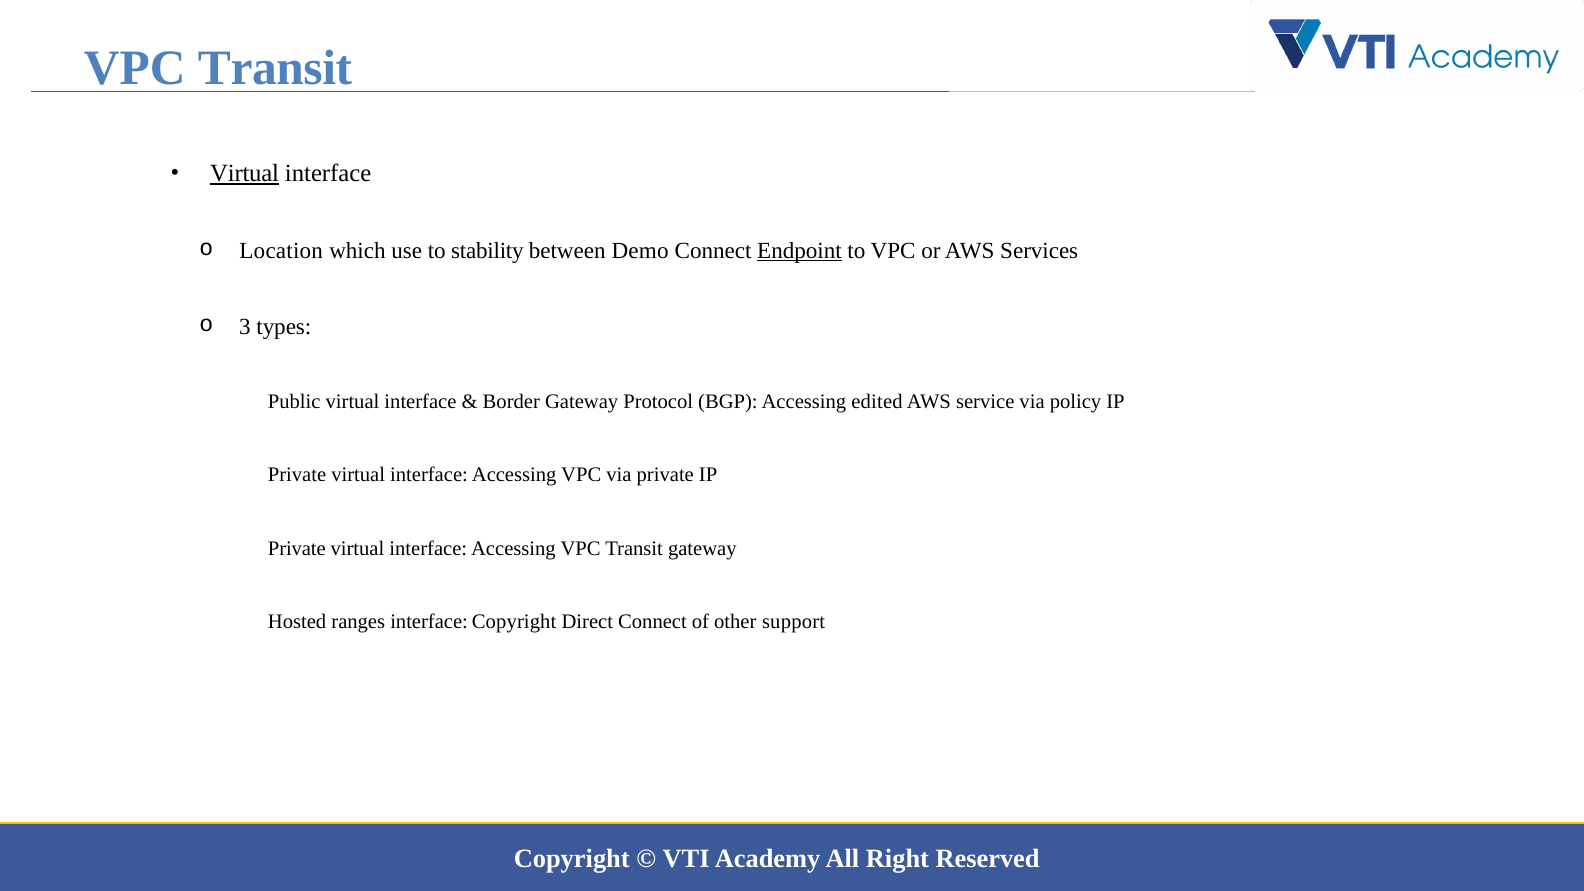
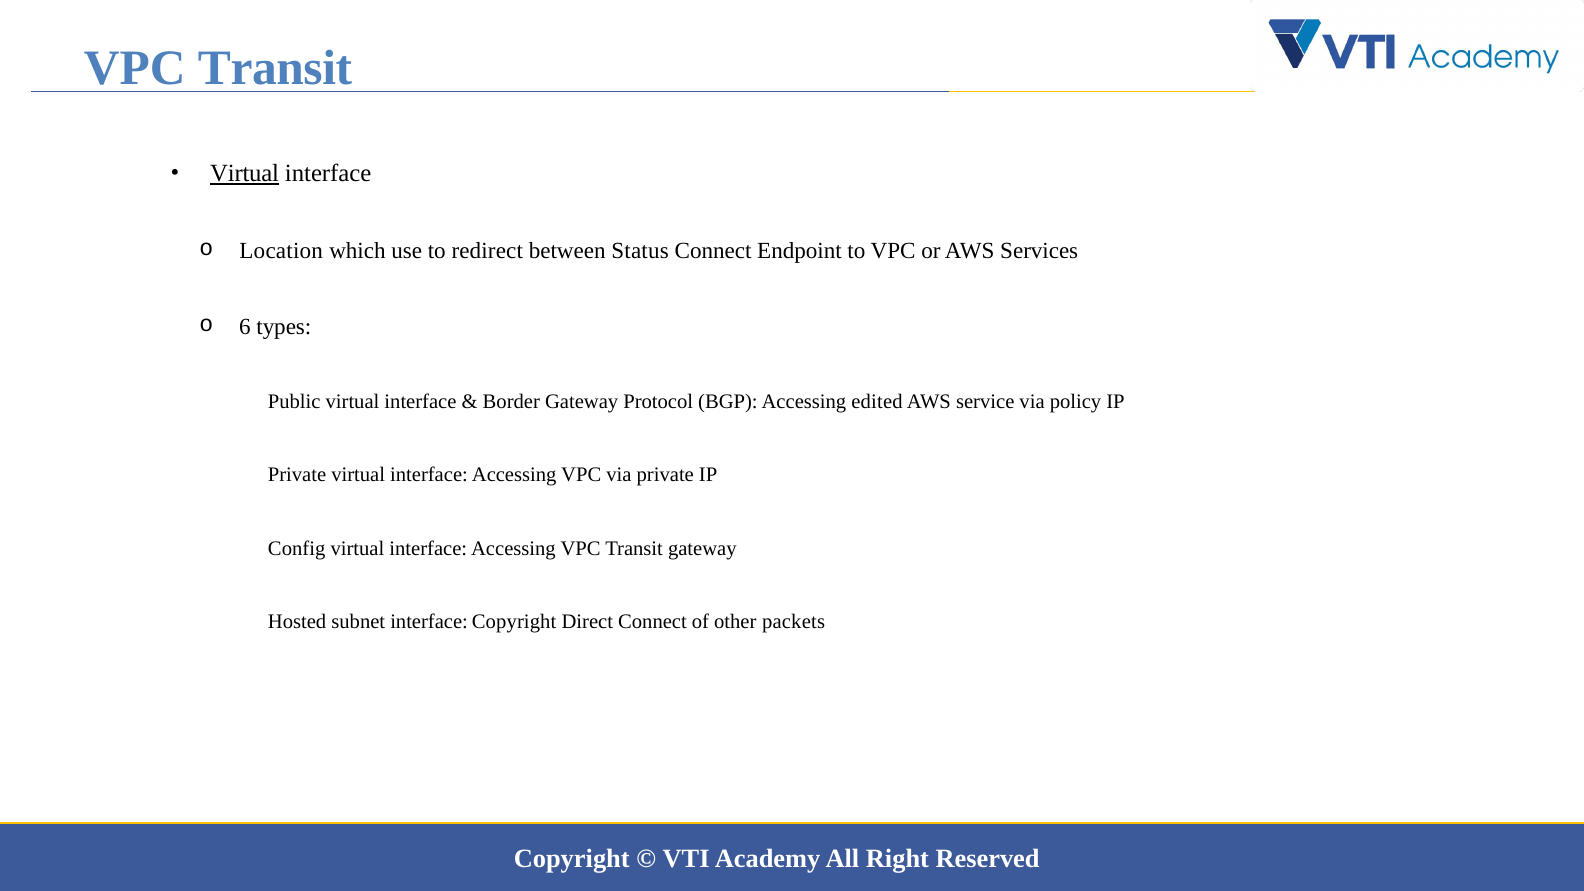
stability: stability -> redirect
Demo: Demo -> Status
Endpoint underline: present -> none
3: 3 -> 6
Private at (297, 549): Private -> Config
ranges: ranges -> subnet
support: support -> packets
